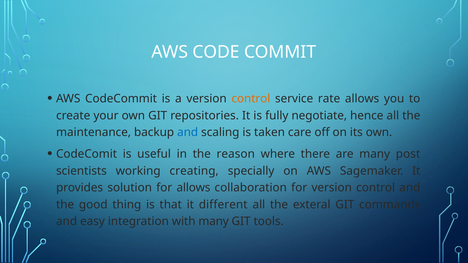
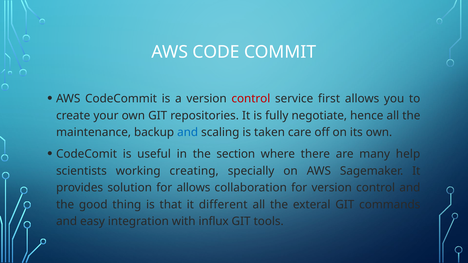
control at (251, 99) colour: orange -> red
rate: rate -> first
reason: reason -> section
post: post -> help
with many: many -> influx
